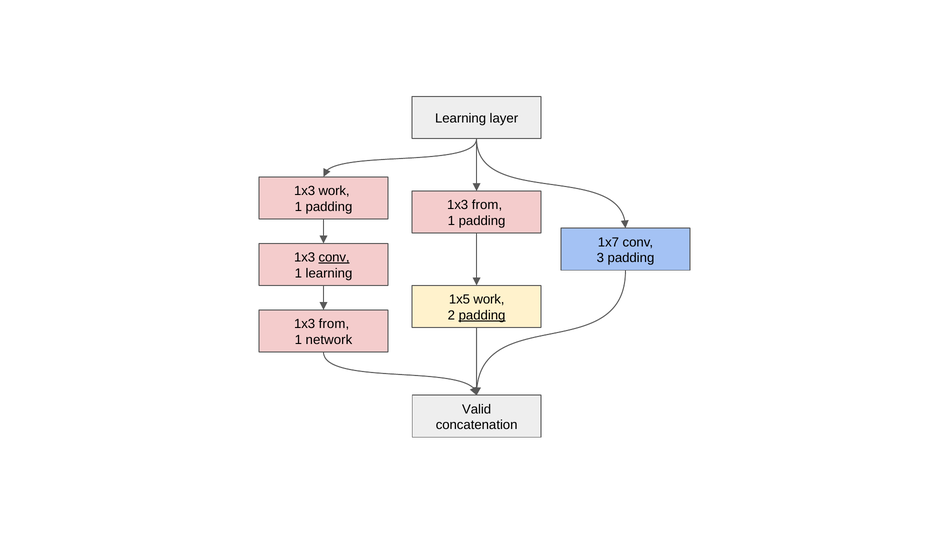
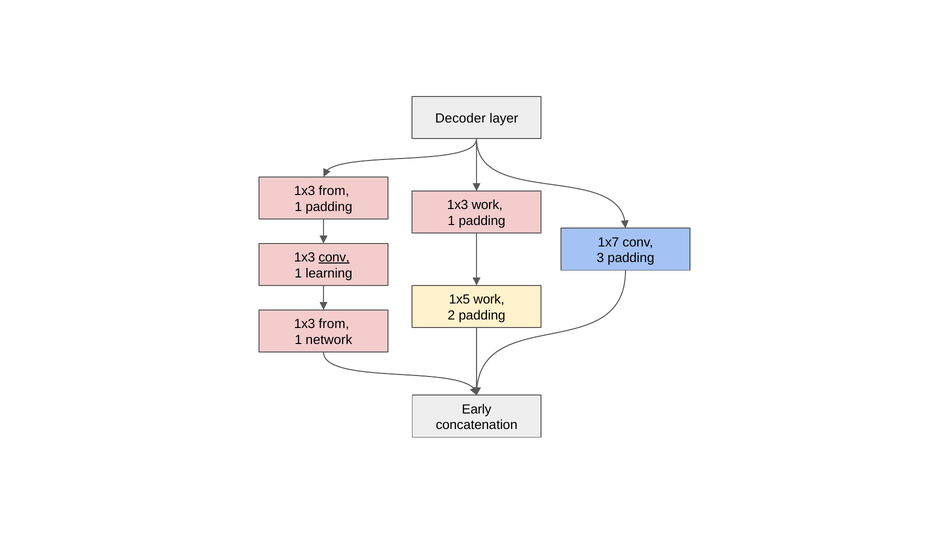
Learning at (461, 119): Learning -> Decoder
work at (334, 191): work -> from
from at (487, 205): from -> work
padding at (482, 315) underline: present -> none
Valid: Valid -> Early
